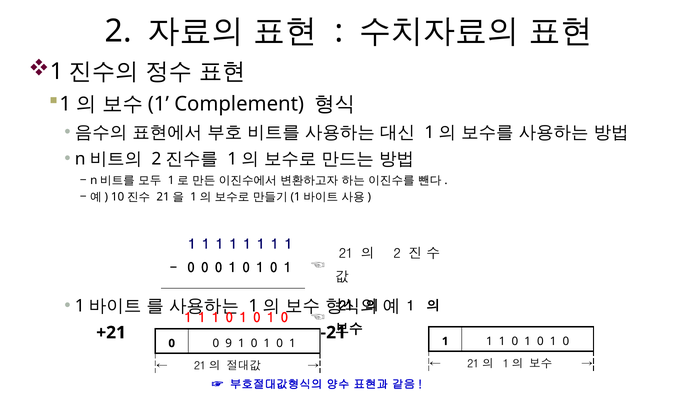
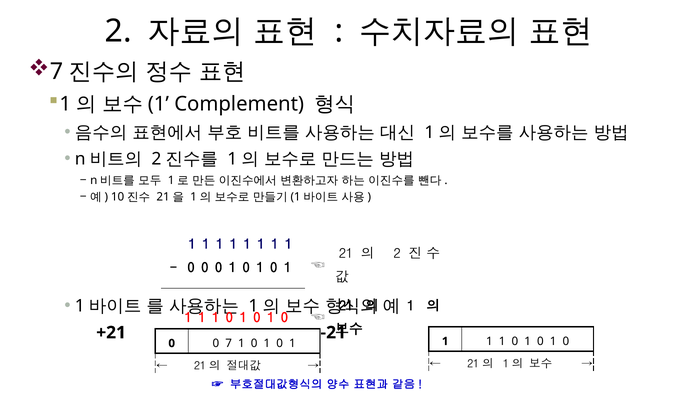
1 at (56, 72): 1 -> 7
0 9: 9 -> 7
